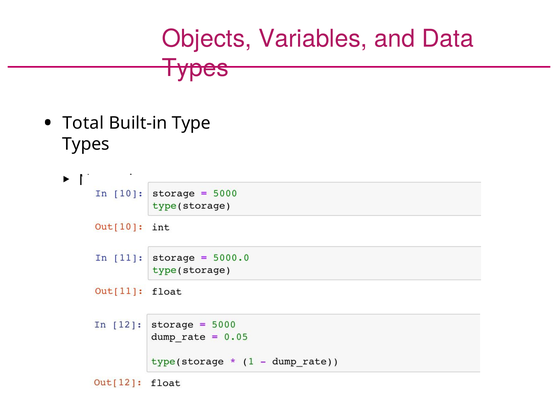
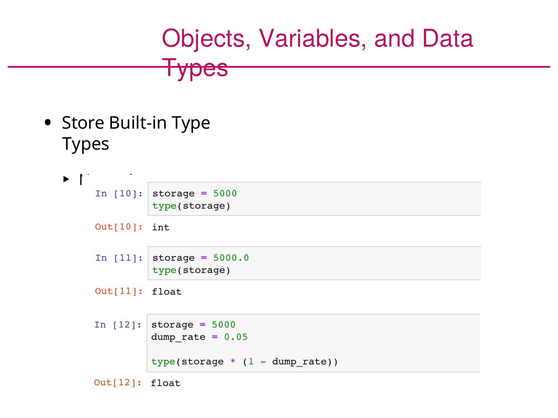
Total: Total -> Store
